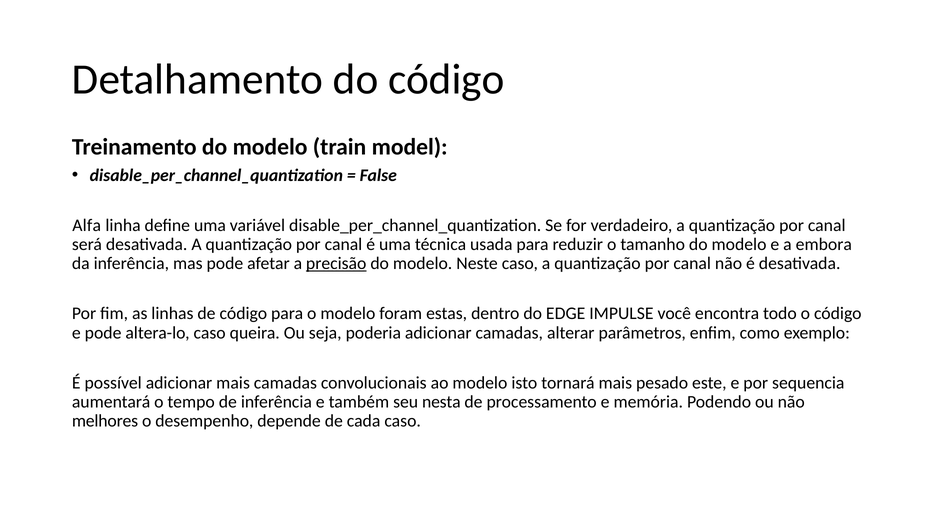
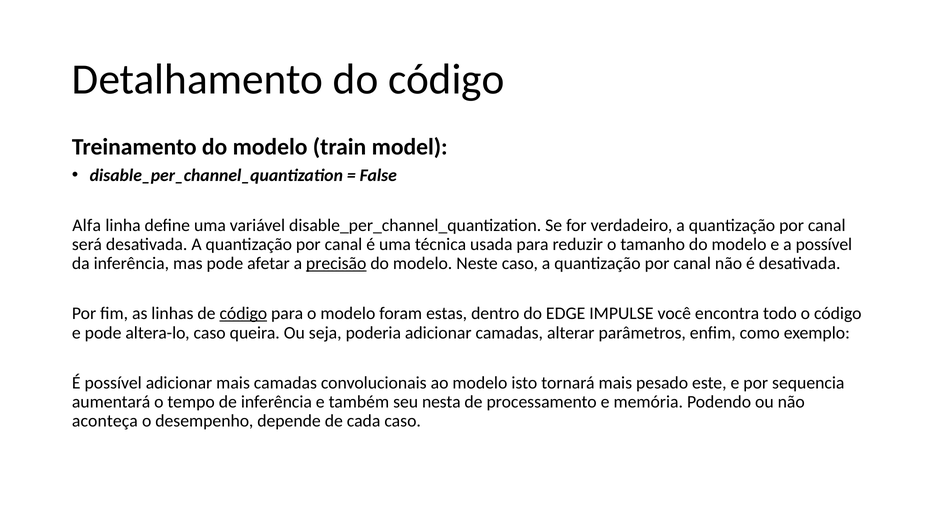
a embora: embora -> possível
código at (243, 314) underline: none -> present
melhores: melhores -> aconteça
